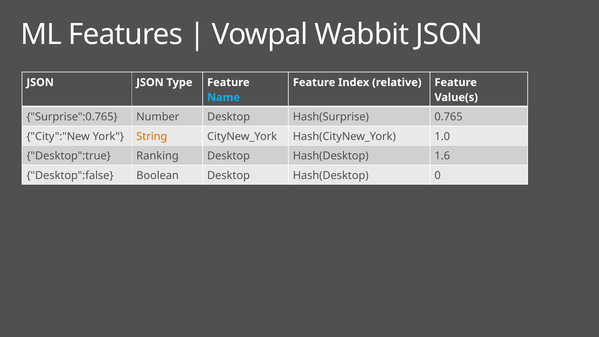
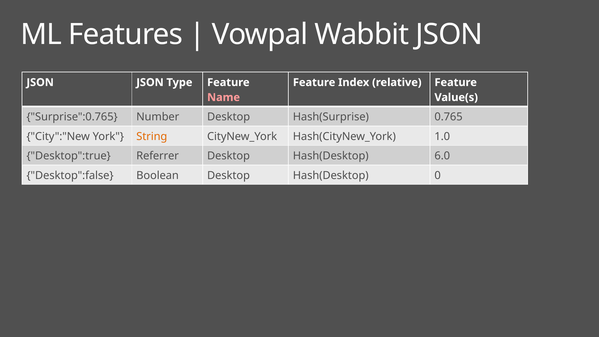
Name colour: light blue -> pink
Ranking: Ranking -> Referrer
1.6: 1.6 -> 6.0
